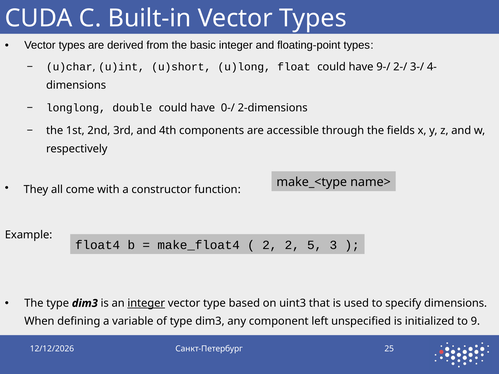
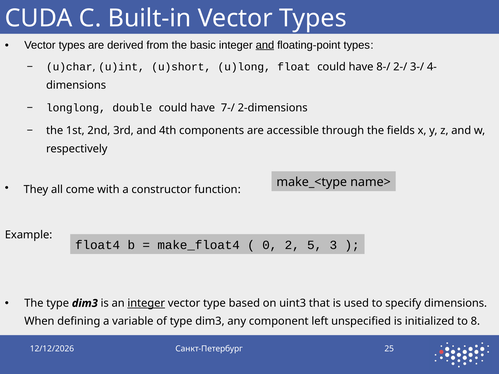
and at (265, 45) underline: none -> present
9-/: 9-/ -> 8-/
0-/: 0-/ -> 7-/
2 at (270, 245): 2 -> 0
9: 9 -> 8
